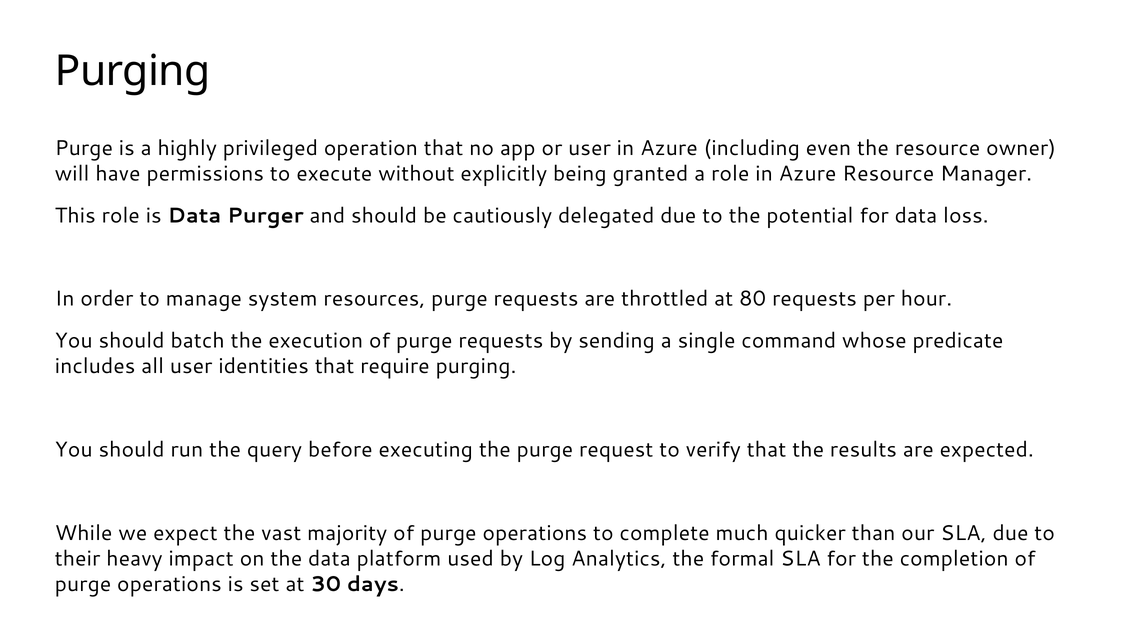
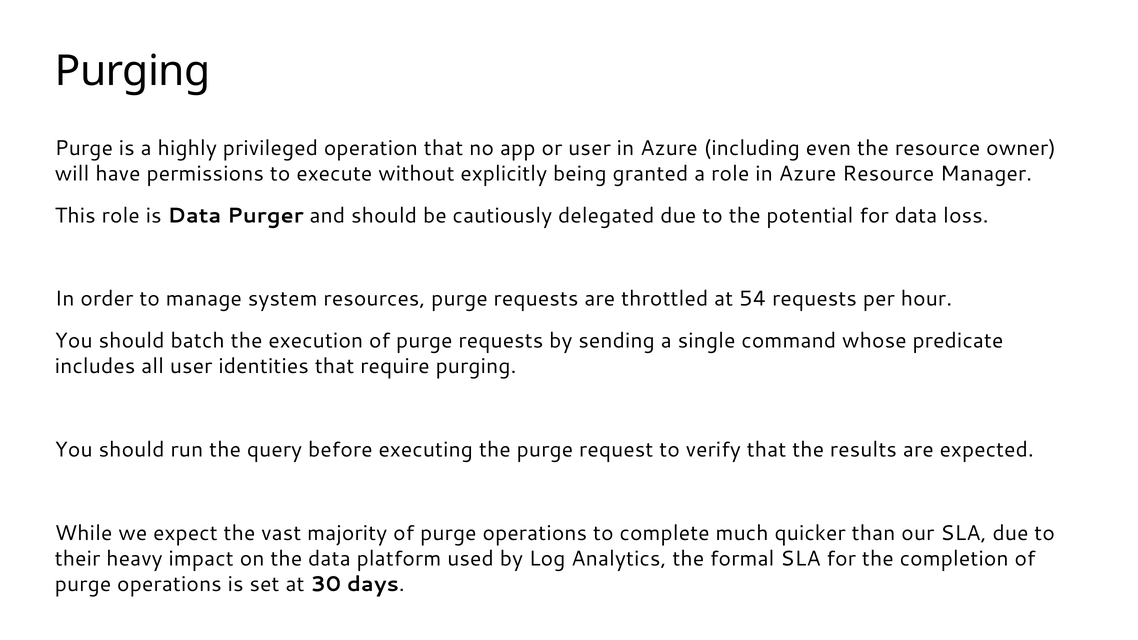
80: 80 -> 54
